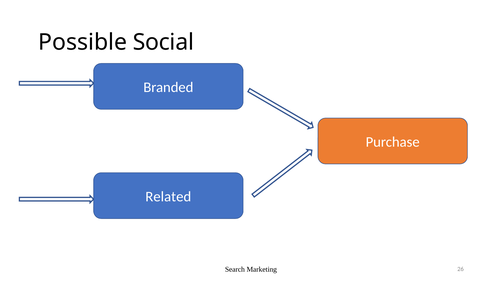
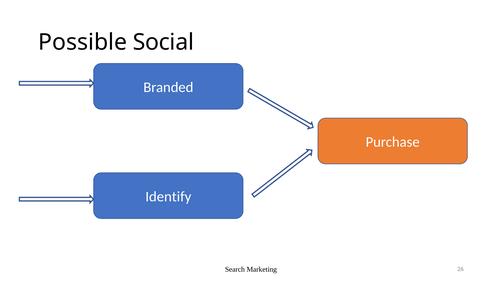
Related: Related -> Identify
